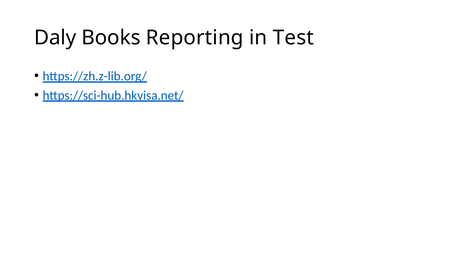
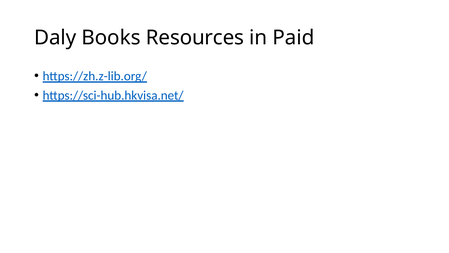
Reporting: Reporting -> Resources
Test: Test -> Paid
